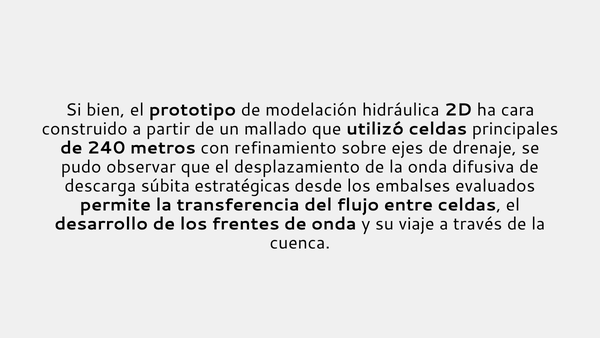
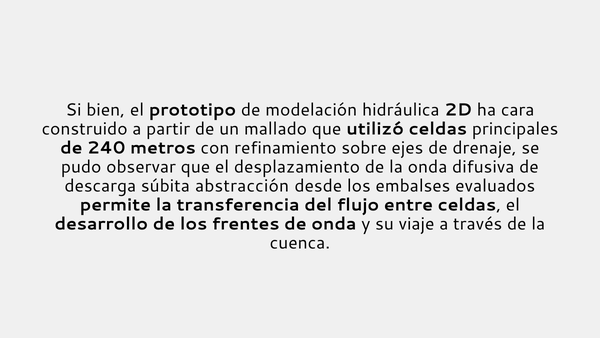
estratégicas: estratégicas -> abstracción
